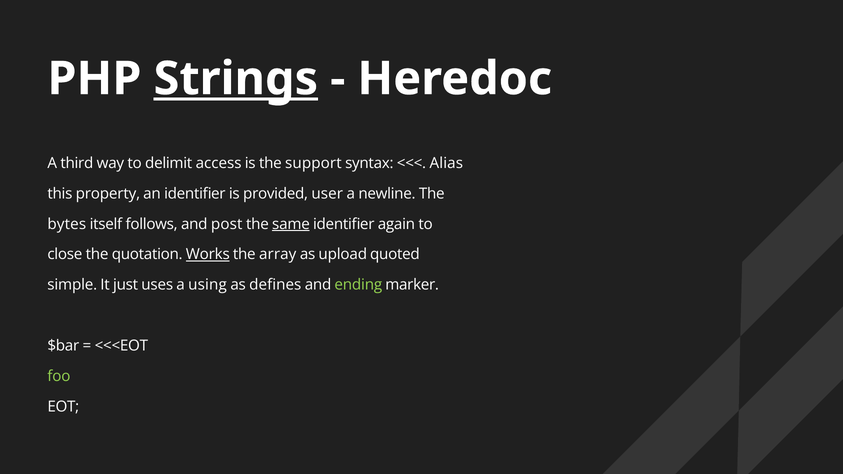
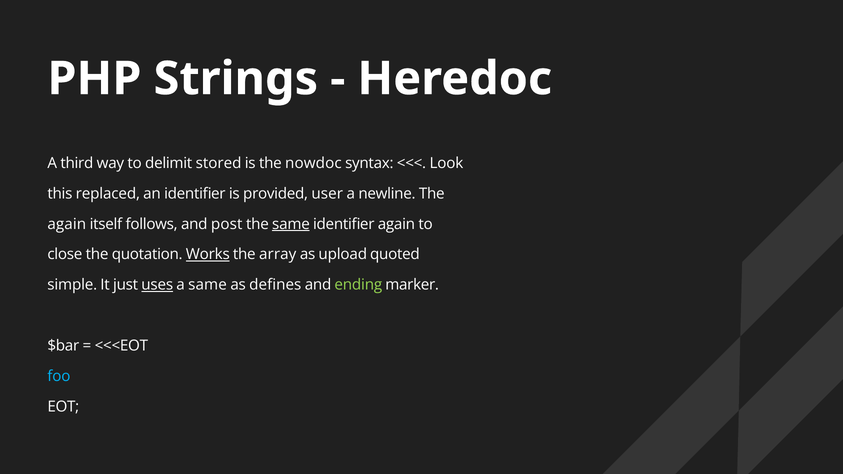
Strings underline: present -> none
access: access -> stored
support: support -> nowdoc
Alias: Alias -> Look
property: property -> replaced
bytes at (67, 224): bytes -> again
uses underline: none -> present
a using: using -> same
foo colour: light green -> light blue
